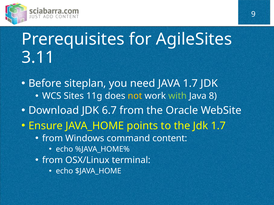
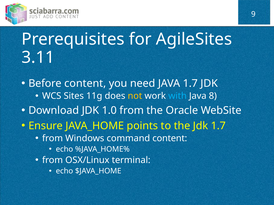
Before siteplan: siteplan -> content
with colour: light green -> light blue
6.7: 6.7 -> 1.0
